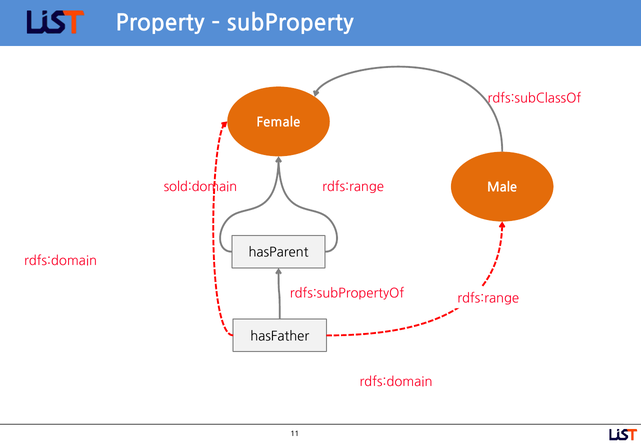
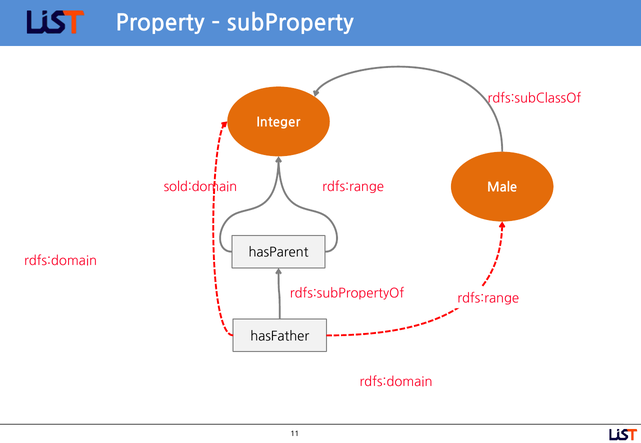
Female: Female -> Integer
